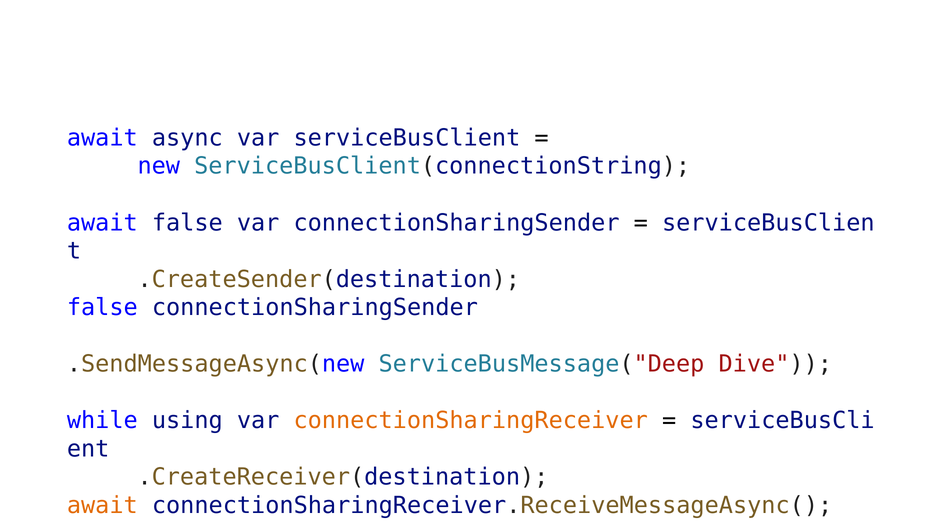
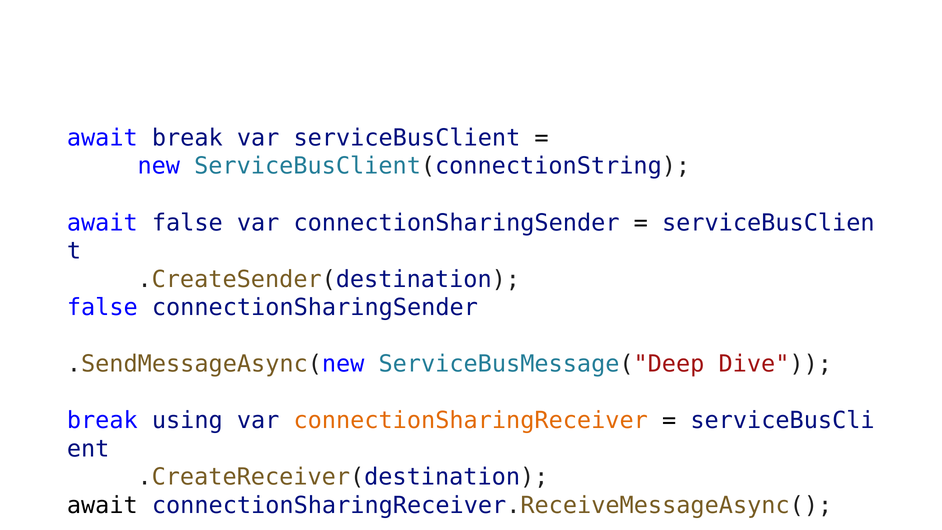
await async: async -> break
while at (102, 421): while -> break
await at (102, 505) colour: orange -> black
